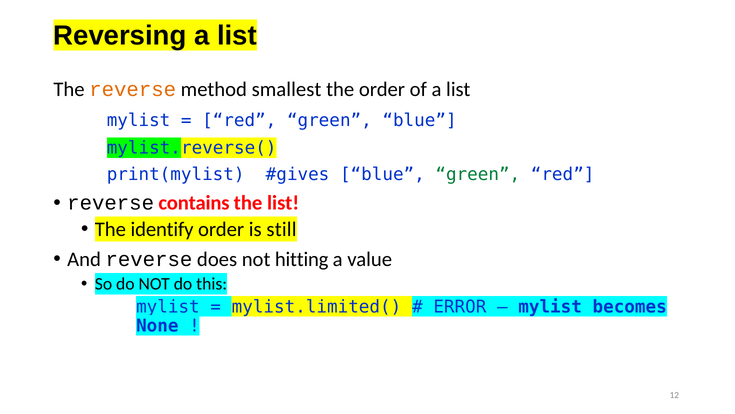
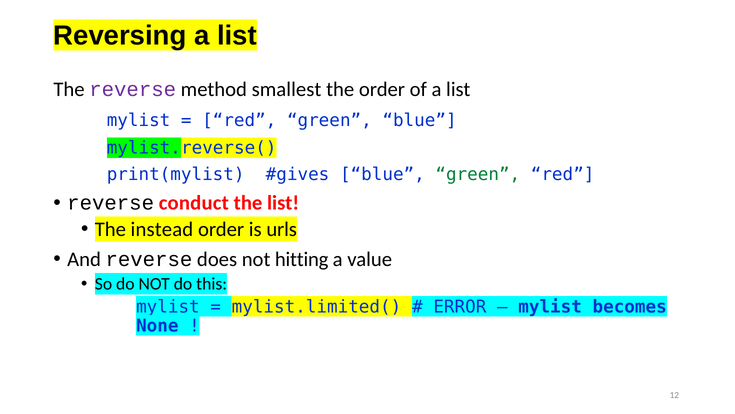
reverse at (133, 89) colour: orange -> purple
contains: contains -> conduct
identify: identify -> instead
still: still -> urls
